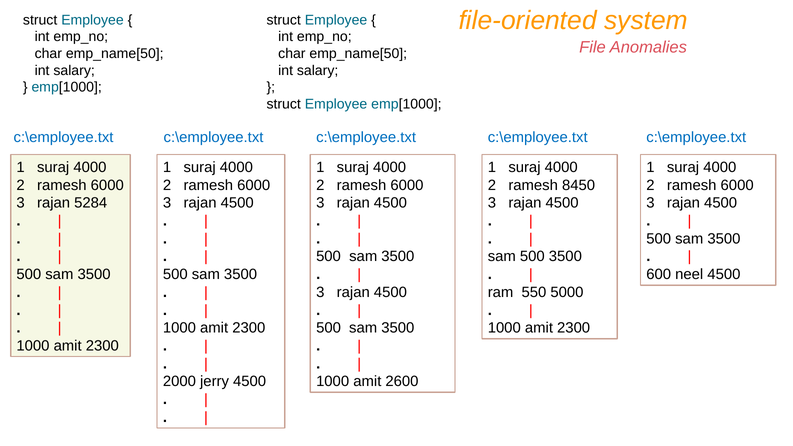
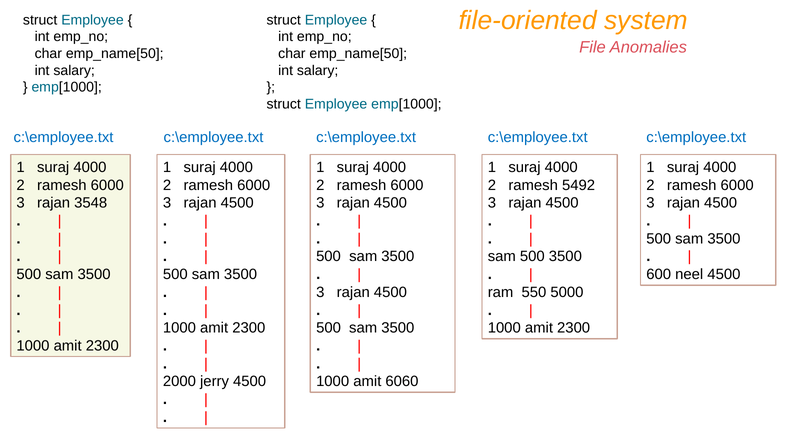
8450: 8450 -> 5492
5284: 5284 -> 3548
2600: 2600 -> 6060
